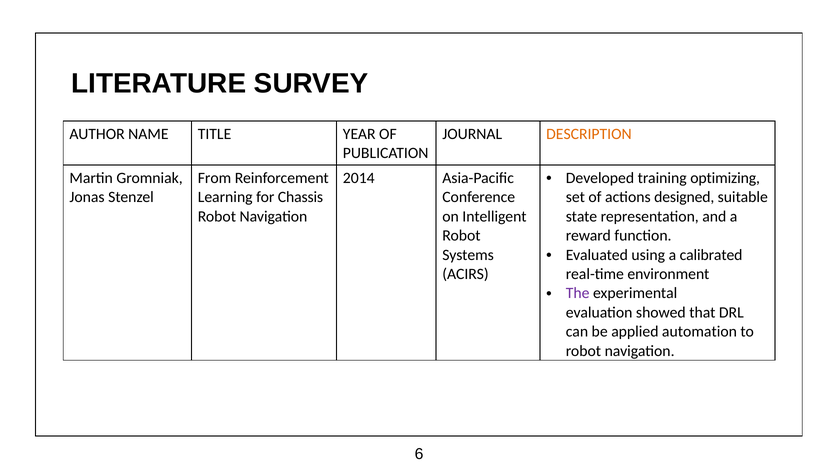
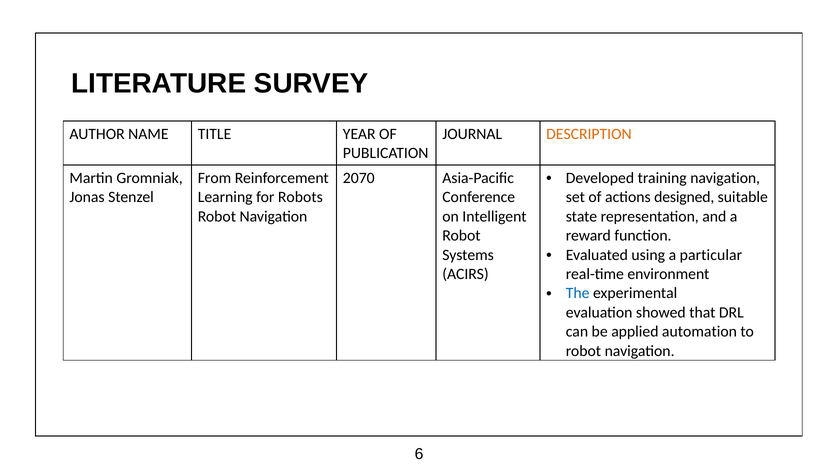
training optimizing: optimizing -> navigation
2014: 2014 -> 2070
Chassis: Chassis -> Robots
calibrated: calibrated -> particular
The colour: purple -> blue
